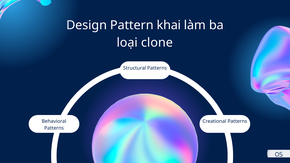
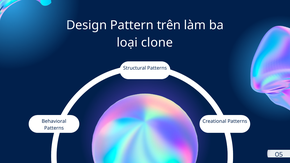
khai: khai -> trên
